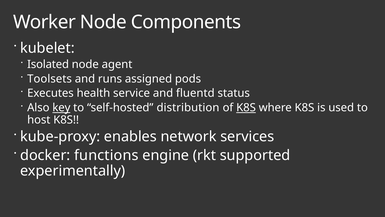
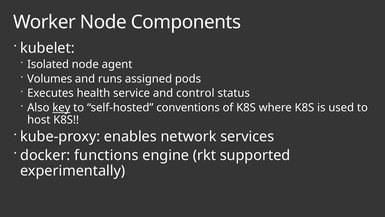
Toolsets: Toolsets -> Volumes
fluentd: fluentd -> control
distribution: distribution -> conventions
K8S at (246, 107) underline: present -> none
